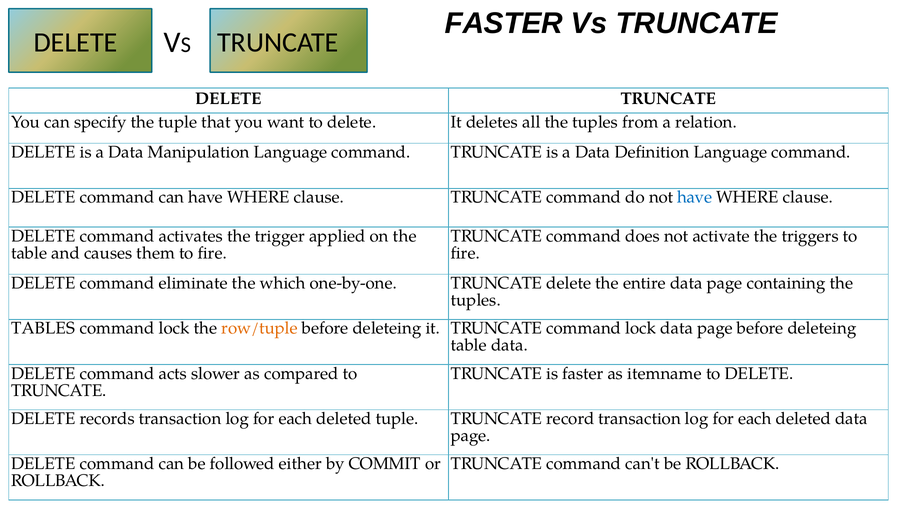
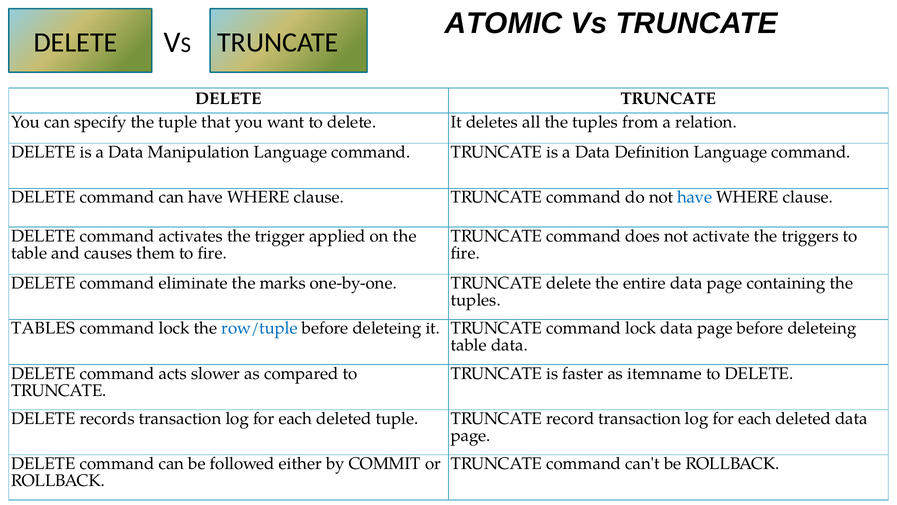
FASTER at (504, 23): FASTER -> ATOMIC
which: which -> marks
row/tuple colour: orange -> blue
